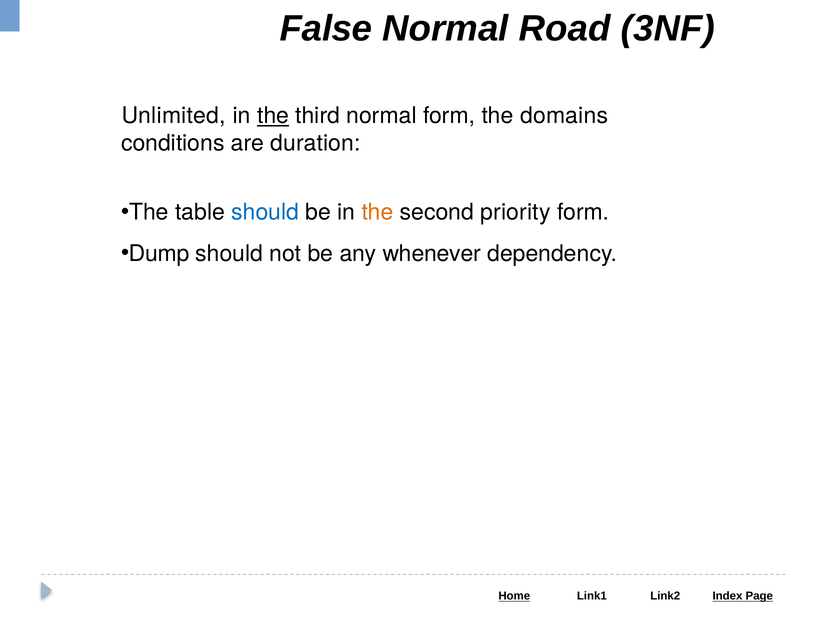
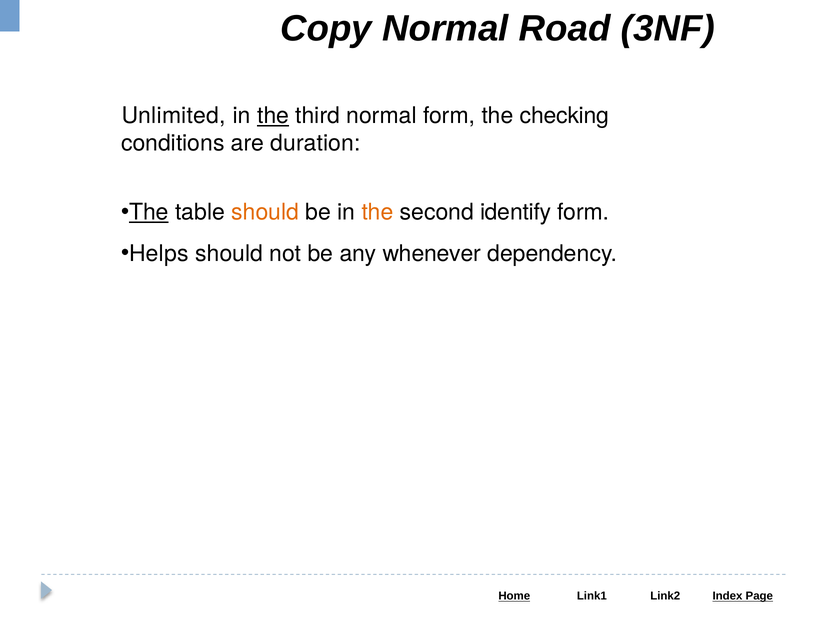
False: False -> Copy
domains: domains -> checking
The at (149, 212) underline: none -> present
should at (265, 212) colour: blue -> orange
priority: priority -> identify
Dump: Dump -> Helps
